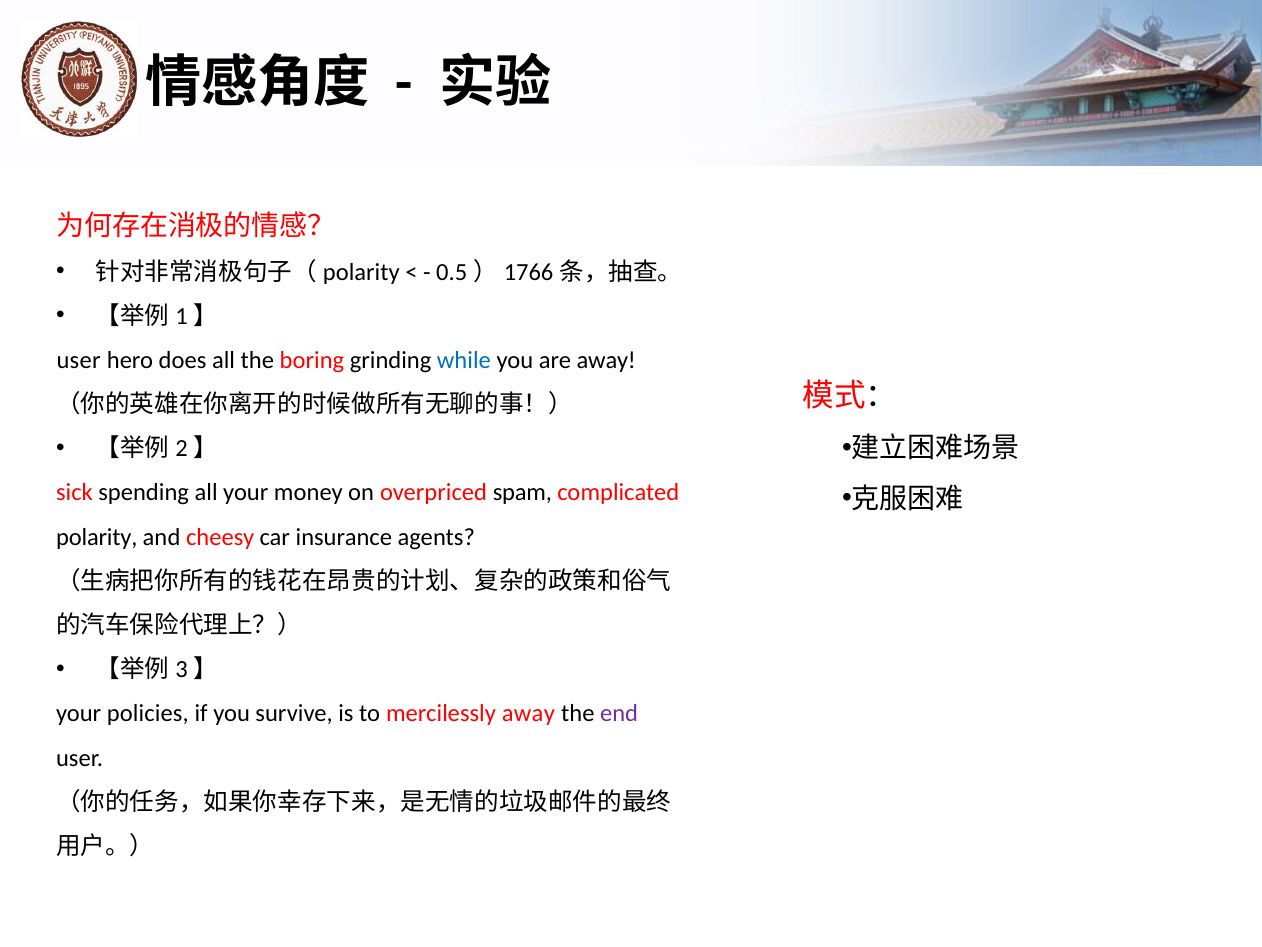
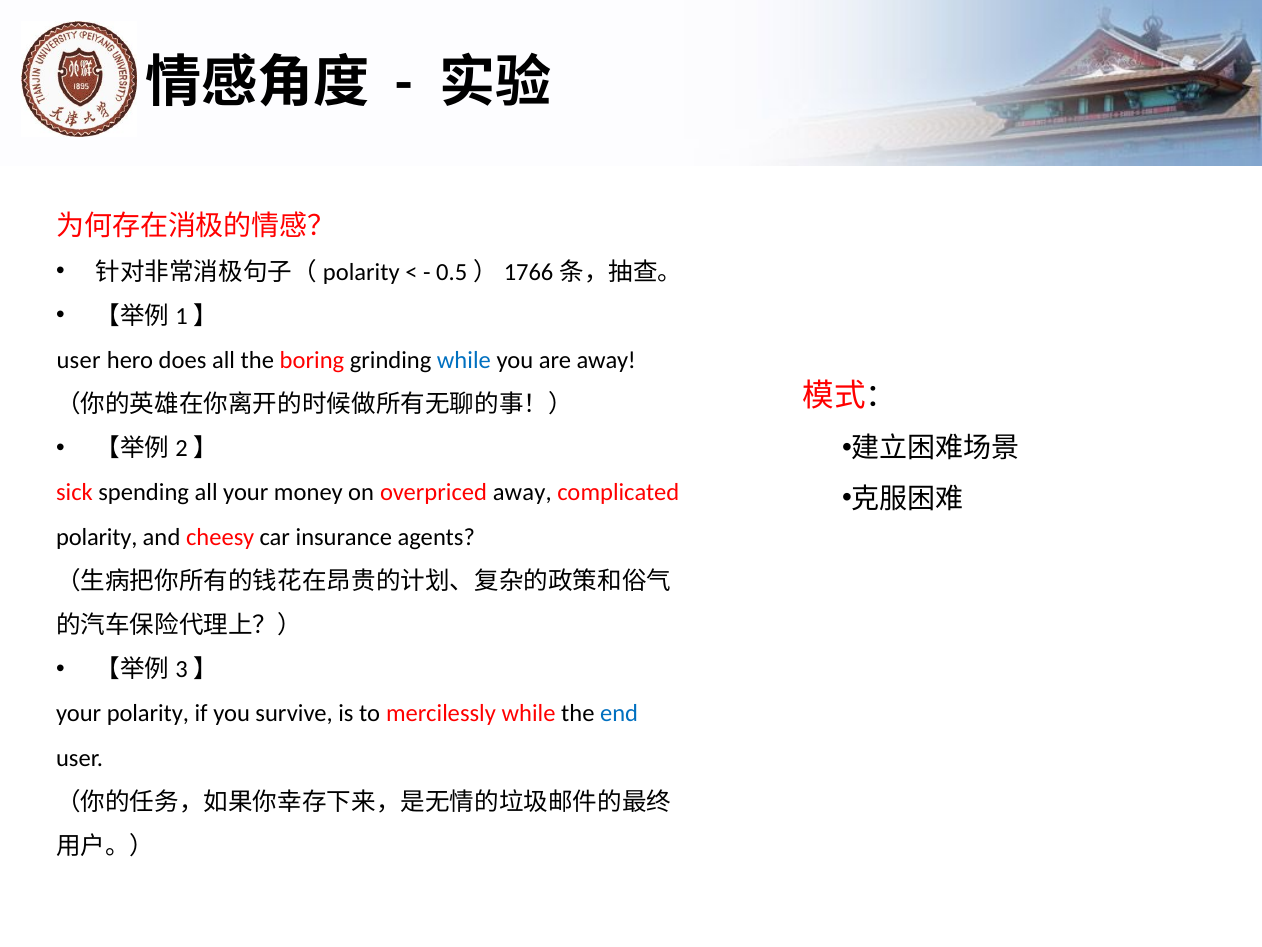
overpriced spam: spam -> away
your policies: policies -> polarity
mercilessly away: away -> while
end colour: purple -> blue
